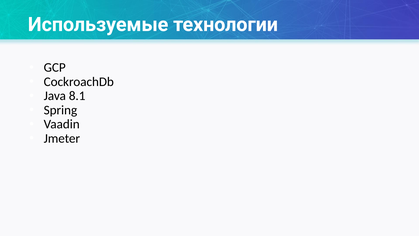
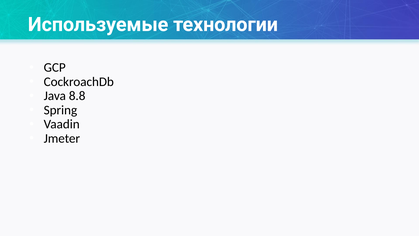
8.1: 8.1 -> 8.8
